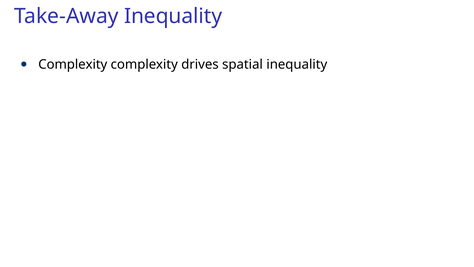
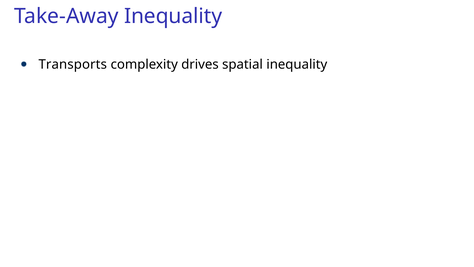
Complexity at (73, 65): Complexity -> Transports
